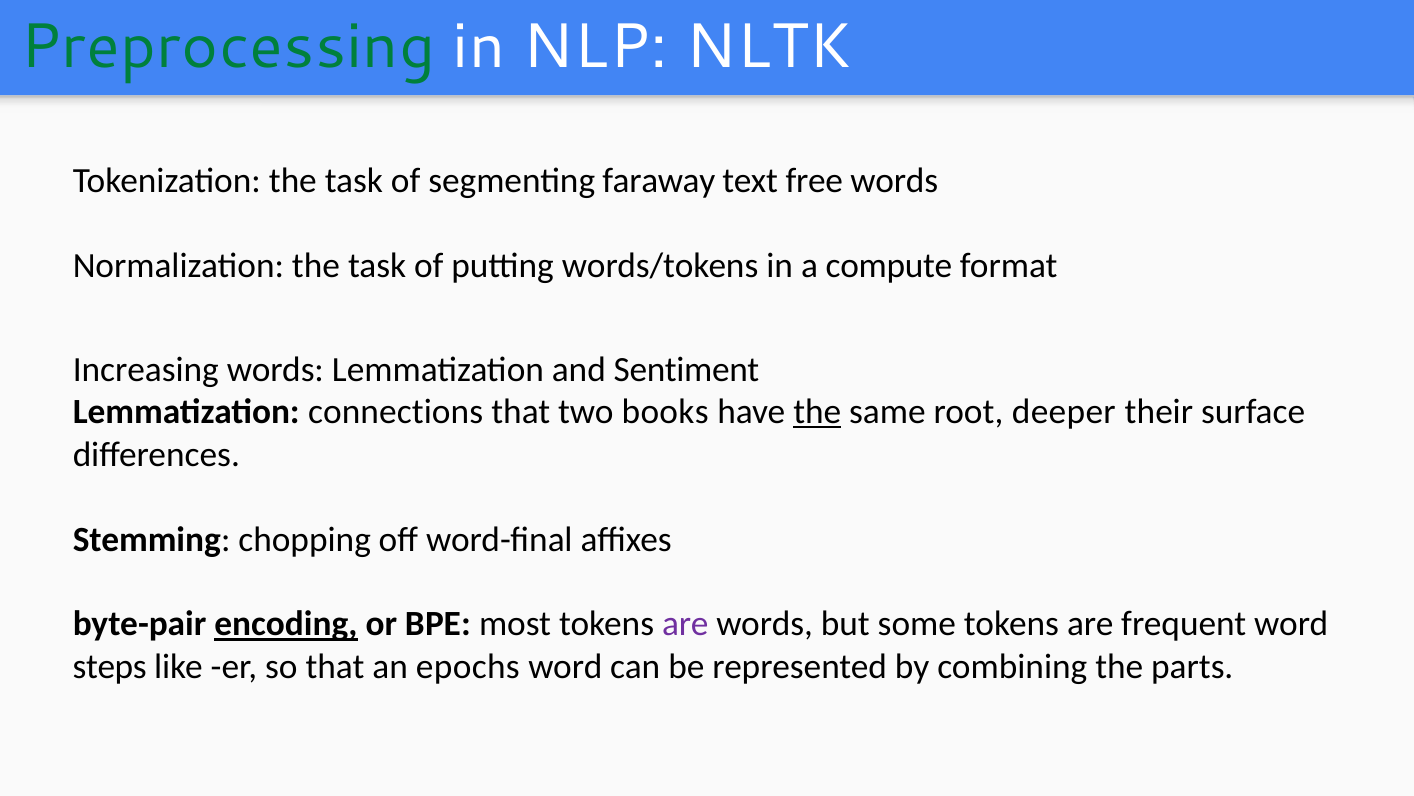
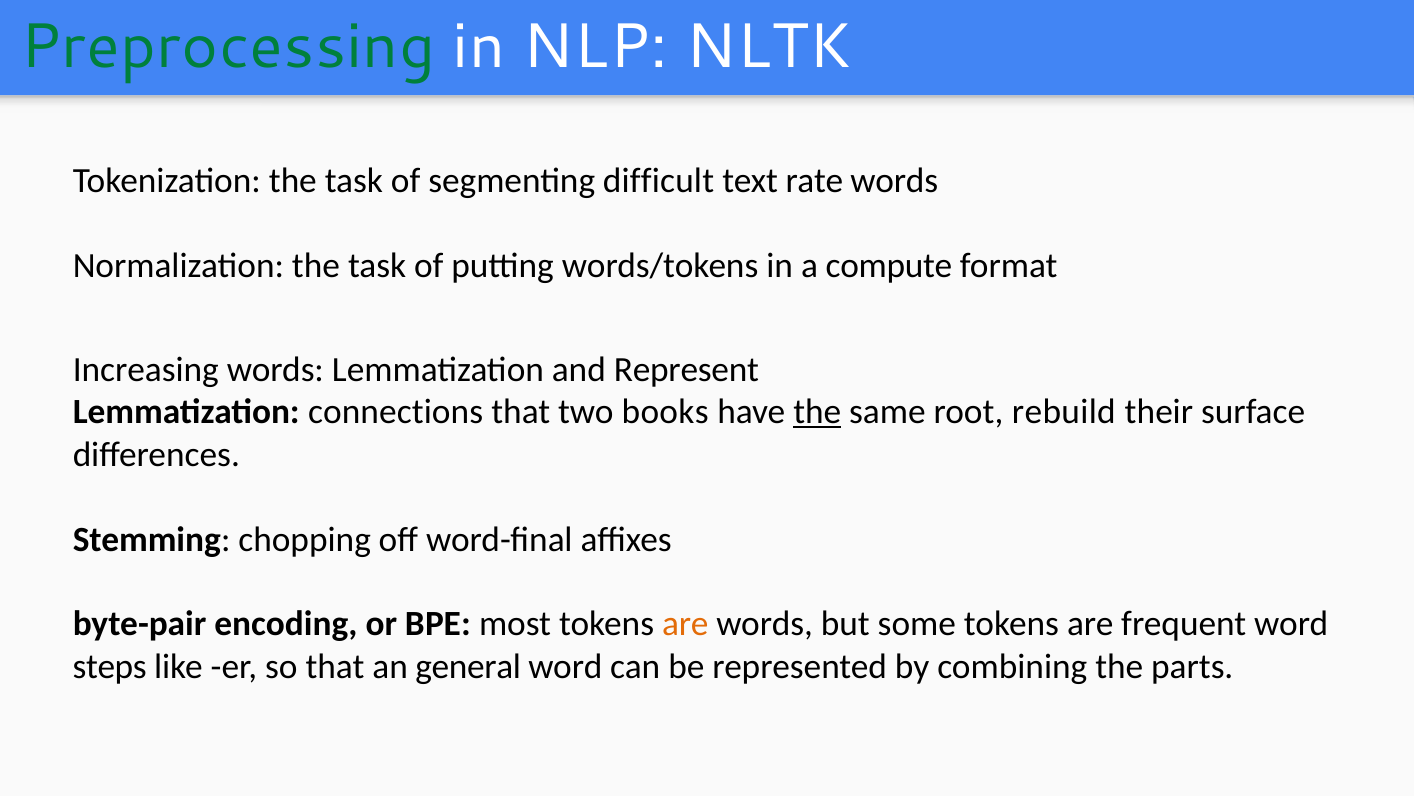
faraway: faraway -> difficult
free: free -> rate
Sentiment: Sentiment -> Represent
deeper: deeper -> rebuild
encoding underline: present -> none
are at (685, 624) colour: purple -> orange
epochs: epochs -> general
